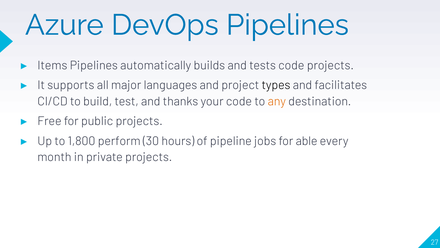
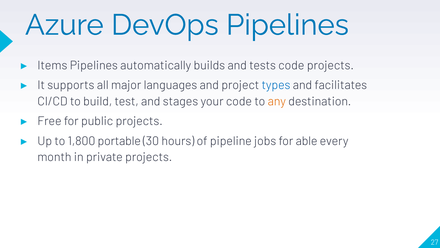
types colour: black -> blue
thanks: thanks -> stages
perform: perform -> portable
